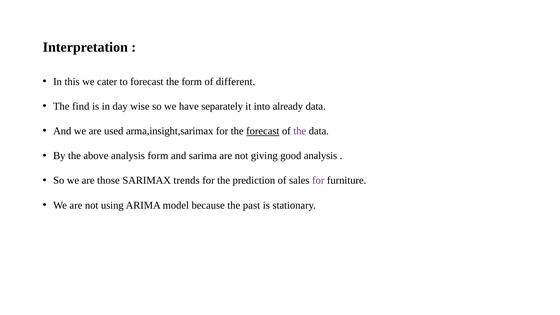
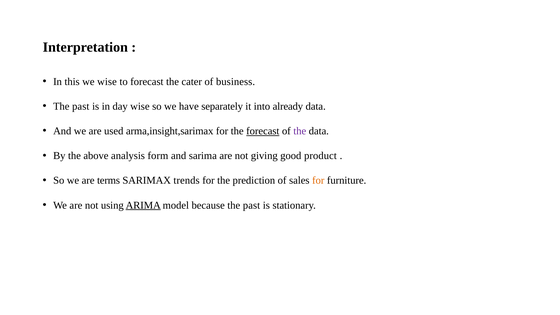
we cater: cater -> wise
the form: form -> cater
different: different -> business
find at (81, 106): find -> past
good analysis: analysis -> product
those: those -> terms
for at (318, 181) colour: purple -> orange
ARIMA underline: none -> present
